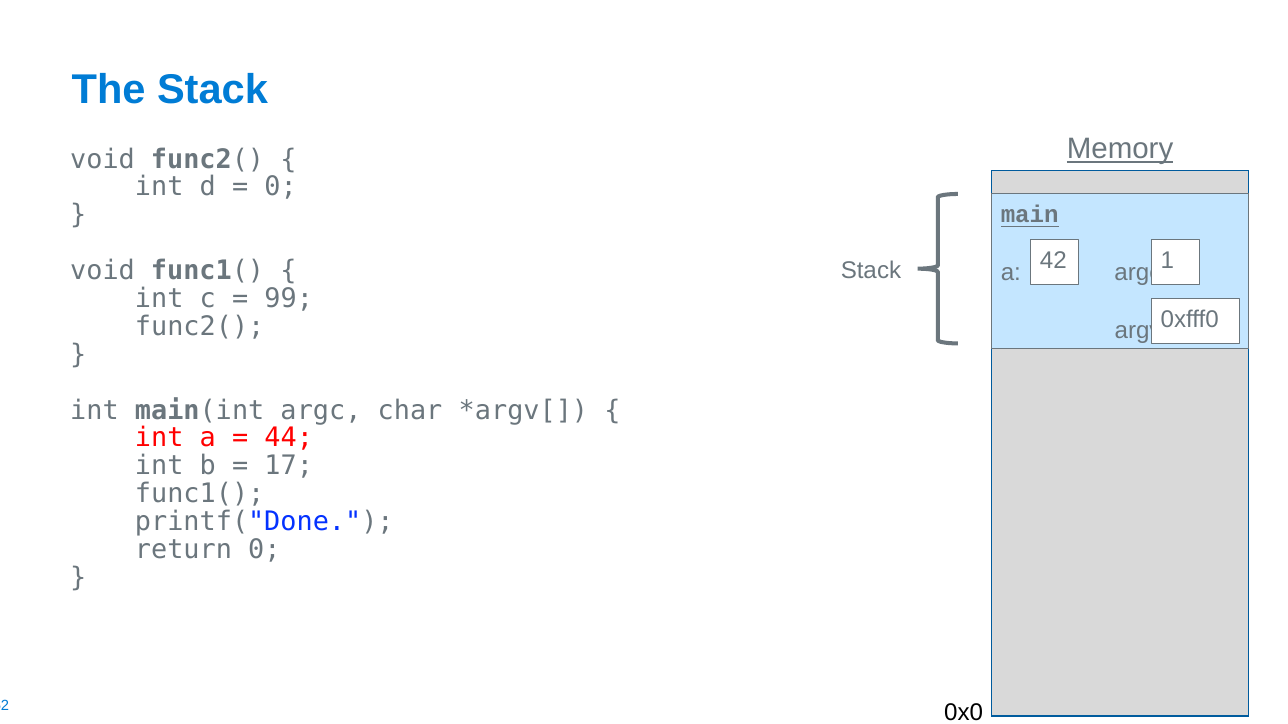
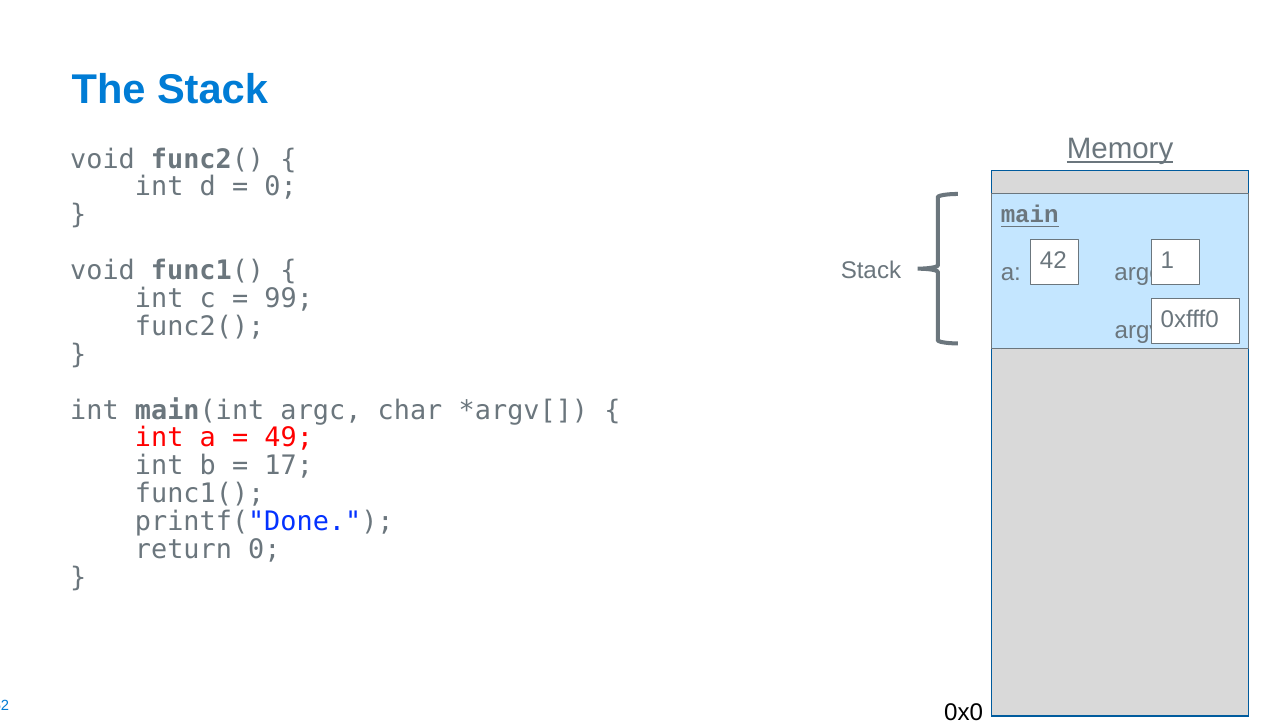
44: 44 -> 49
